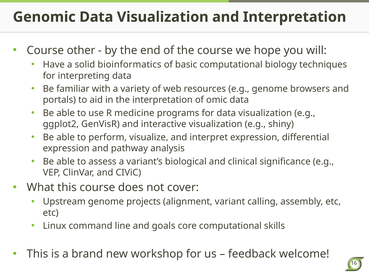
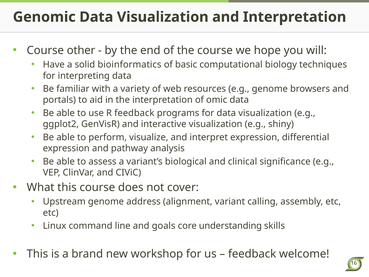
R medicine: medicine -> feedback
projects: projects -> address
core computational: computational -> understanding
